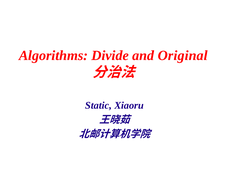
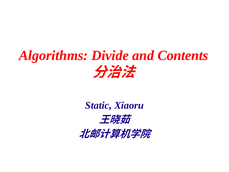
Original: Original -> Contents
